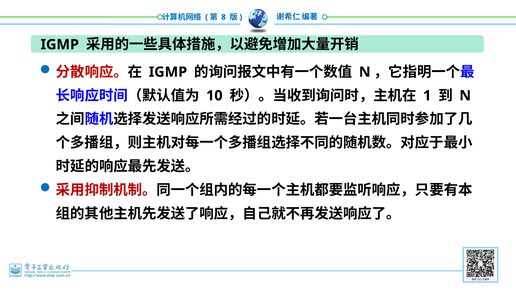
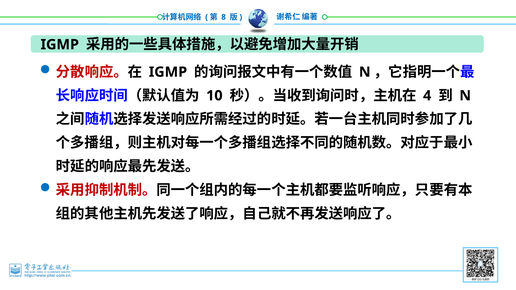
1: 1 -> 4
